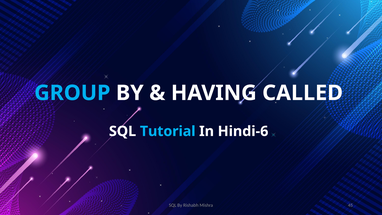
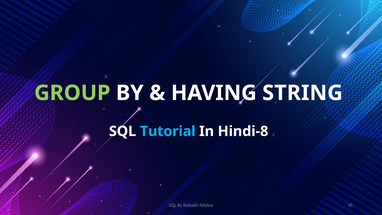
GROUP colour: light blue -> light green
CALLED: CALLED -> STRING
Hindi-6: Hindi-6 -> Hindi-8
